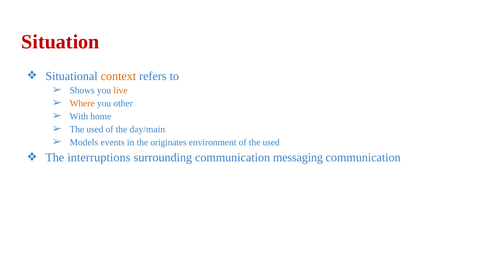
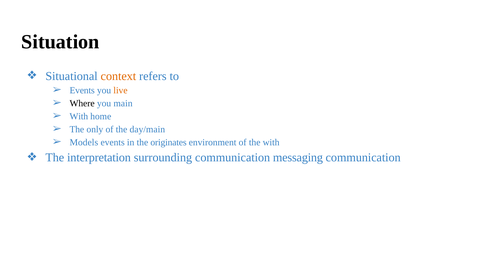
Situation colour: red -> black
Shows at (82, 90): Shows -> Events
Where colour: orange -> black
other: other -> main
used at (95, 129): used -> only
of the used: used -> with
interruptions: interruptions -> interpretation
